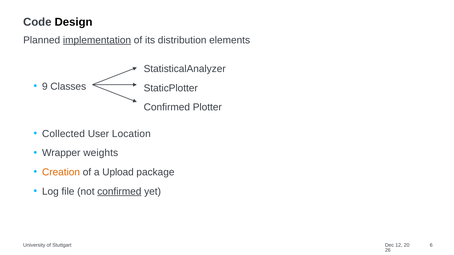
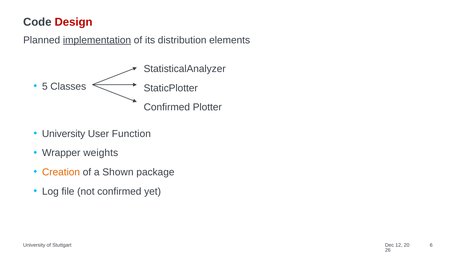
Design colour: black -> red
9: 9 -> 5
Collected at (63, 134): Collected -> University
Location: Location -> Function
Upload: Upload -> Shown
confirmed at (119, 192) underline: present -> none
